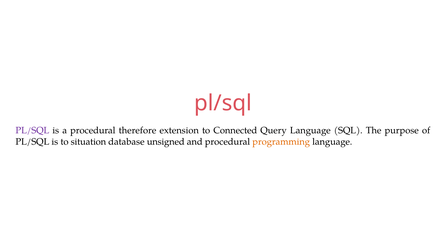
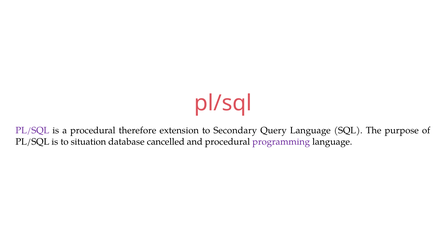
Connected: Connected -> Secondary
unsigned: unsigned -> cancelled
programming colour: orange -> purple
